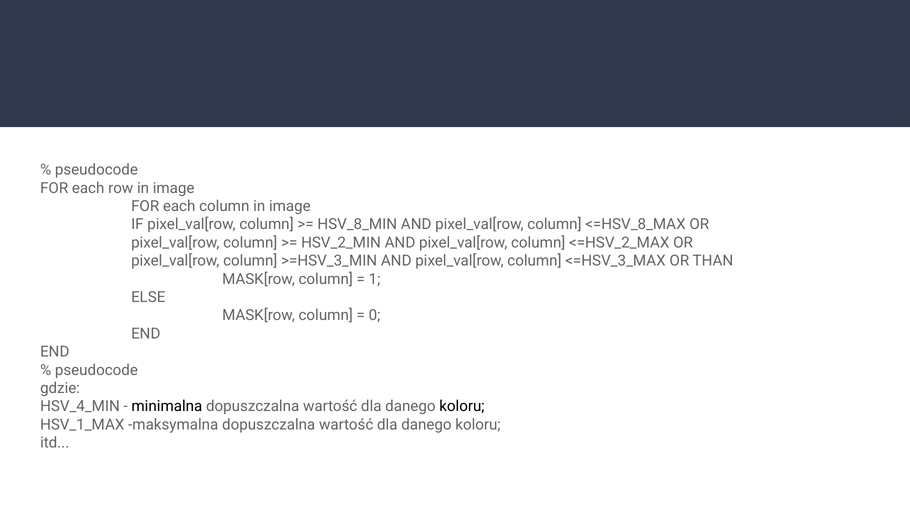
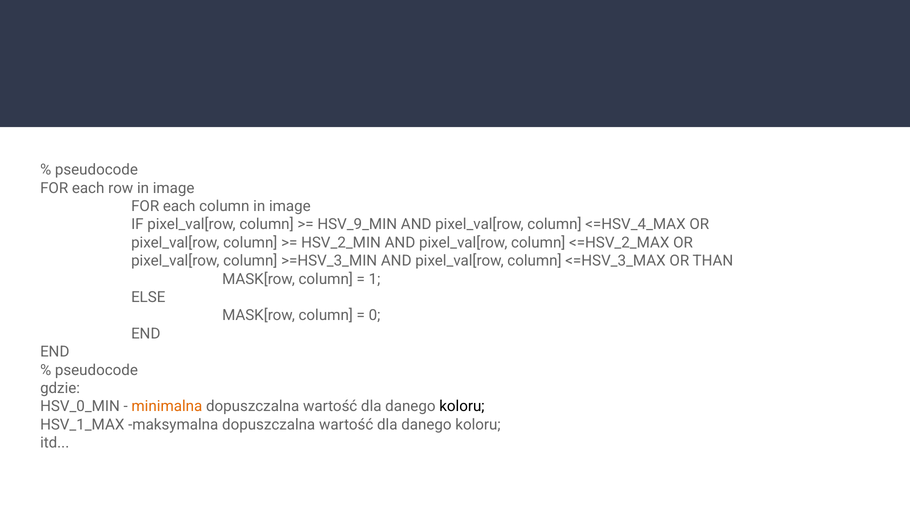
HSV_8_MIN: HSV_8_MIN -> HSV_9_MIN
<=HSV_8_MAX: <=HSV_8_MAX -> <=HSV_4_MAX
HSV_4_MIN: HSV_4_MIN -> HSV_0_MIN
minimalna colour: black -> orange
